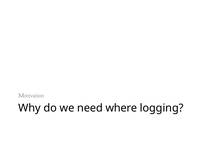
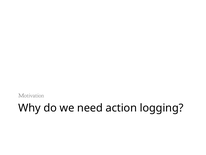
where: where -> action
